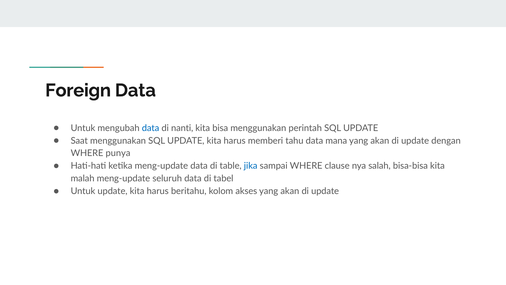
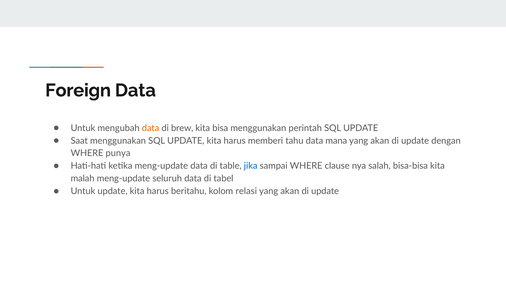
data at (151, 128) colour: blue -> orange
nanti: nanti -> brew
akses: akses -> relasi
